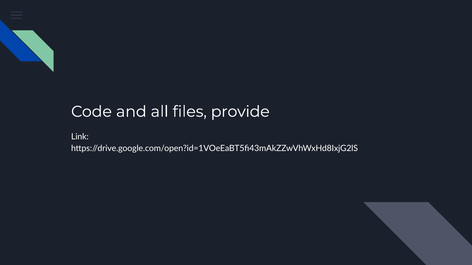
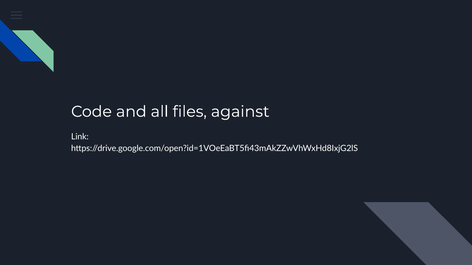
provide: provide -> against
